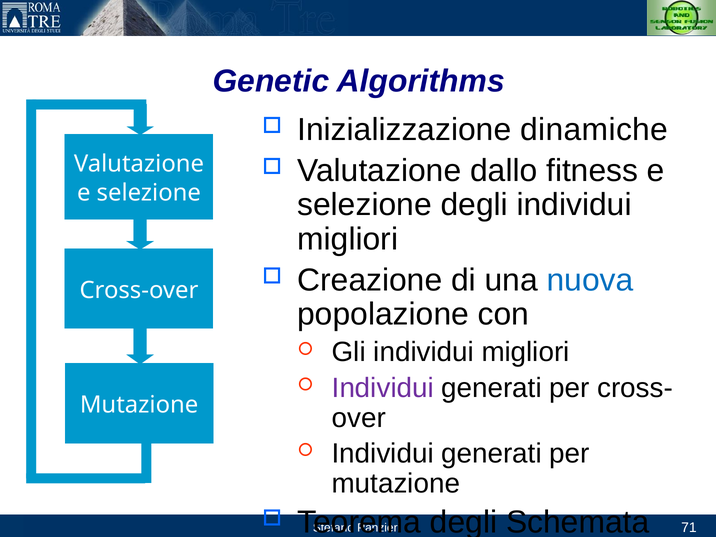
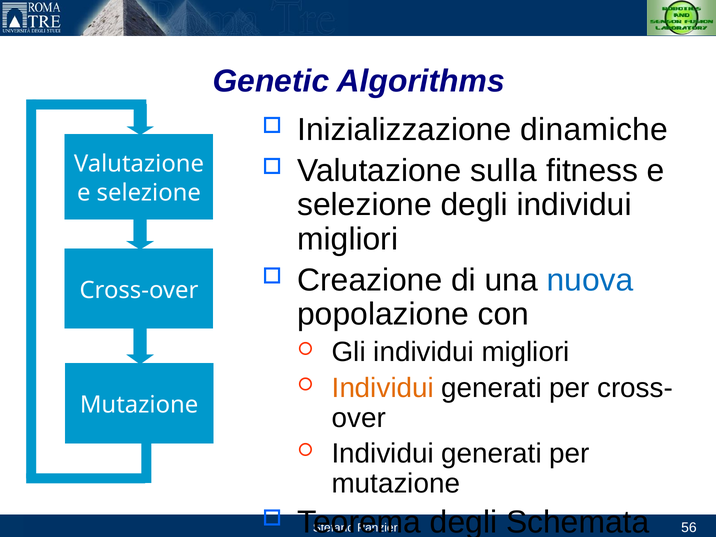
dallo: dallo -> sulla
Individui at (383, 388) colour: purple -> orange
71: 71 -> 56
